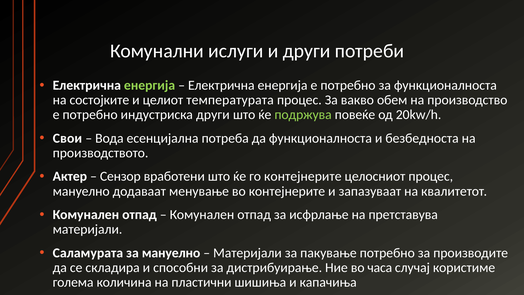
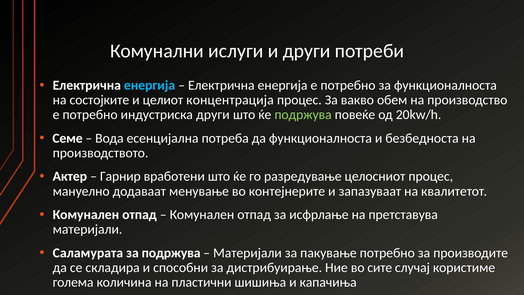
енергија at (150, 85) colour: light green -> light blue
температурата: температурата -> концентрација
Свои: Свои -> Семе
Сензор: Сензор -> Гарнир
го контејнерите: контејнерите -> разредување
за мануелно: мануелно -> подржува
часа: часа -> сите
